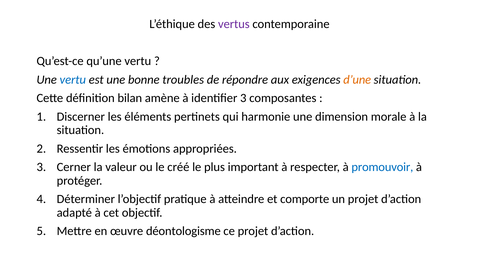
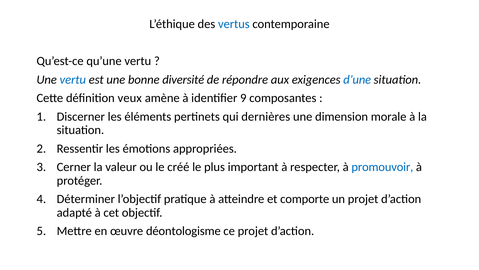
vertus colour: purple -> blue
troubles: troubles -> diversité
d’une colour: orange -> blue
bilan: bilan -> veux
identifier 3: 3 -> 9
harmonie: harmonie -> dernières
